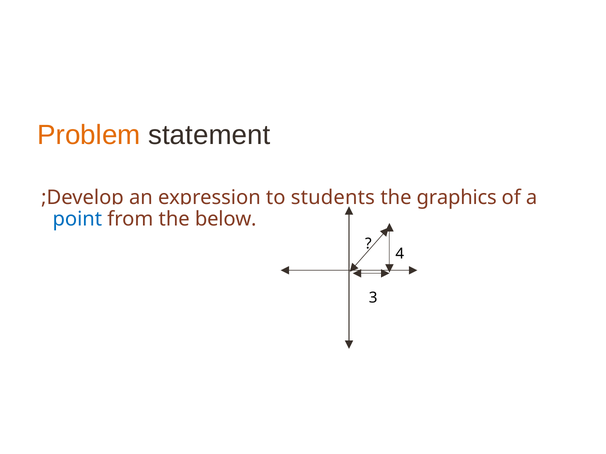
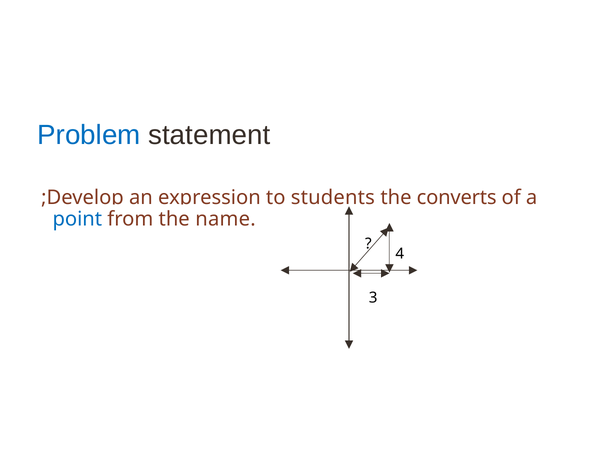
Problem colour: orange -> blue
graphics: graphics -> converts
below: below -> name
